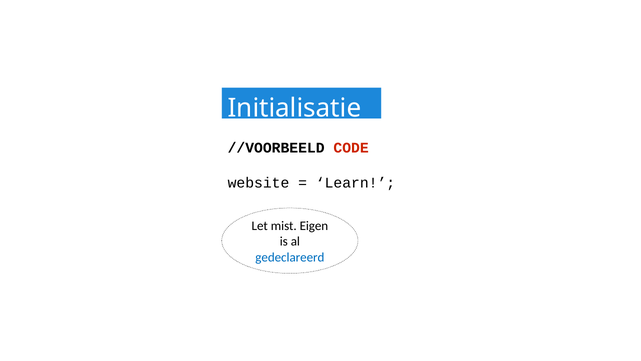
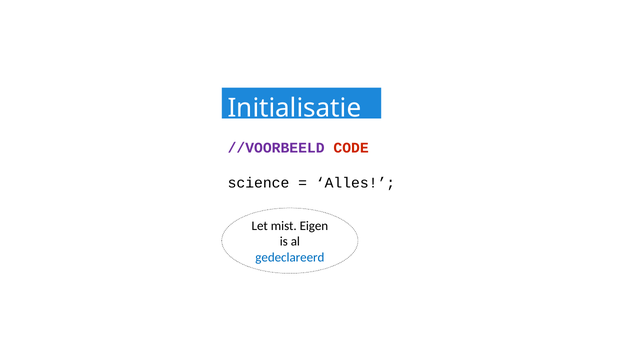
//VOORBEELD colour: black -> purple
website: website -> science
Learn: Learn -> Alles
